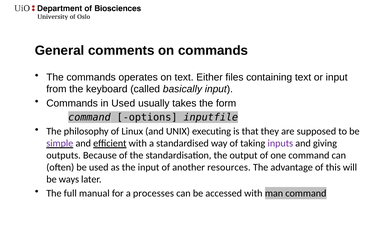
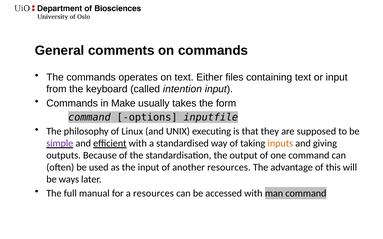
basically: basically -> intention
in Used: Used -> Make
inputs colour: purple -> orange
a processes: processes -> resources
